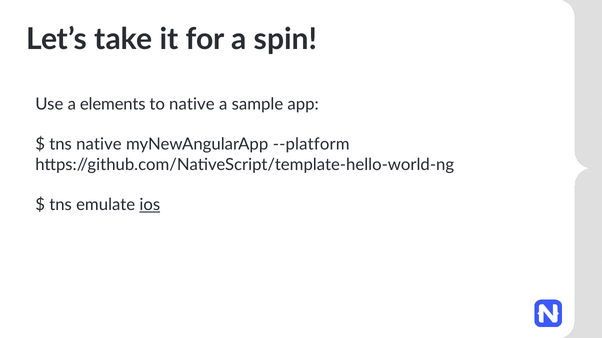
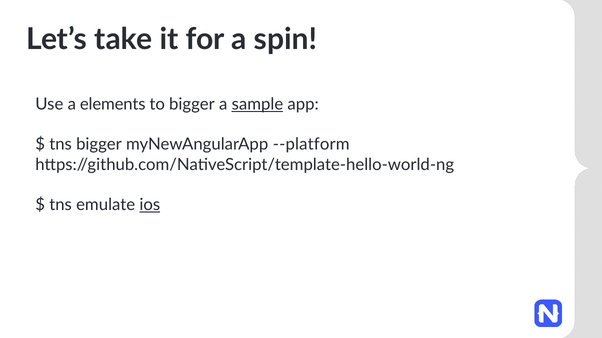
to native: native -> bigger
sample underline: none -> present
tns native: native -> bigger
